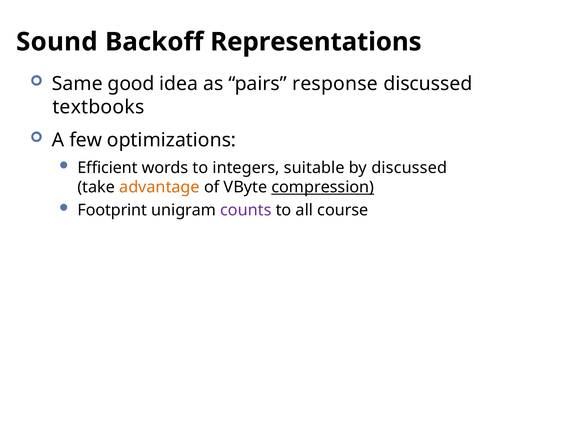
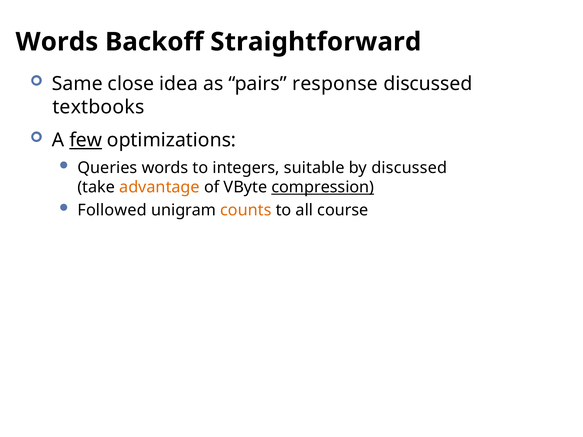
Sound at (57, 42): Sound -> Words
Representations: Representations -> Straightforward
good: good -> close
few underline: none -> present
Efficient: Efficient -> Queries
Footprint: Footprint -> Followed
counts colour: purple -> orange
